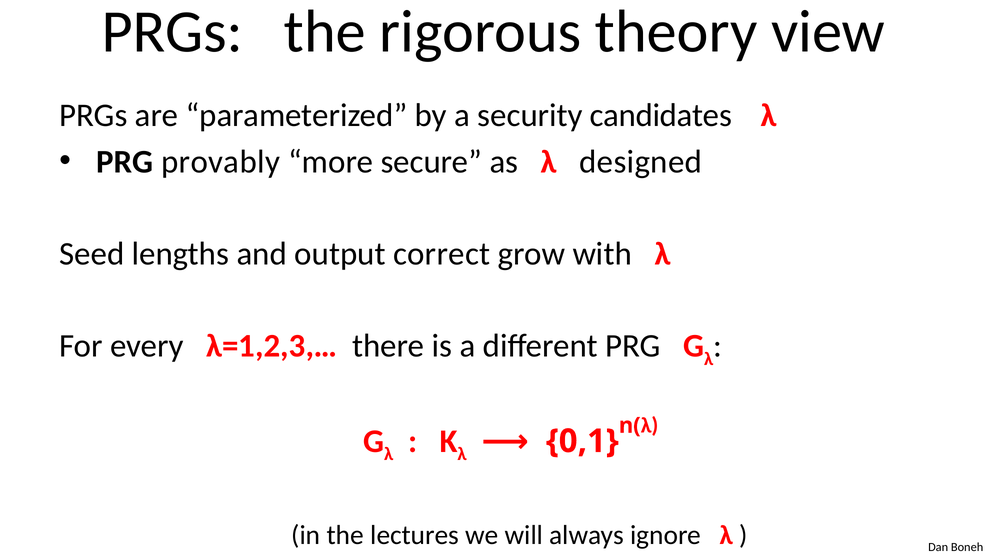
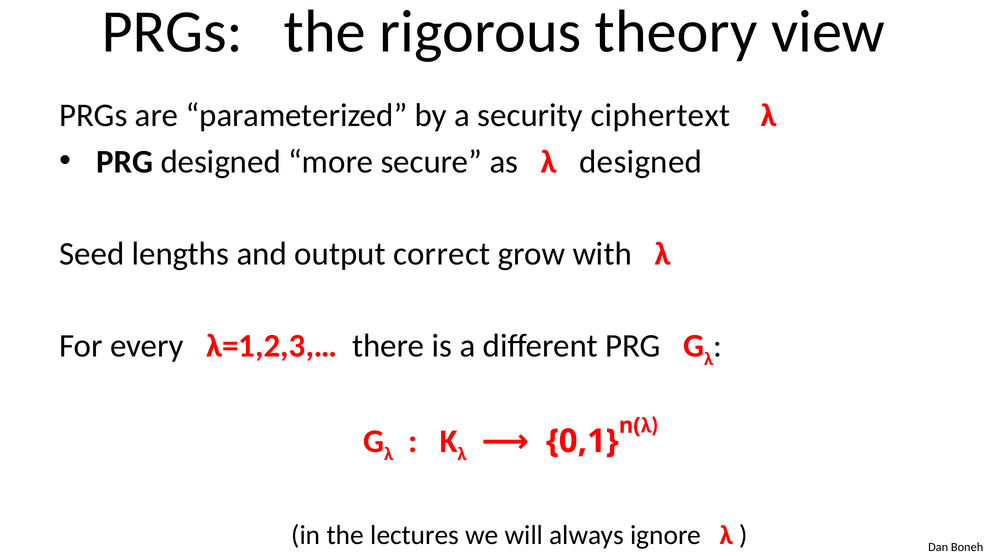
candidates: candidates -> ciphertext
PRG provably: provably -> designed
